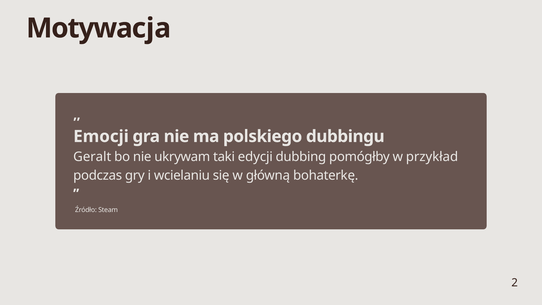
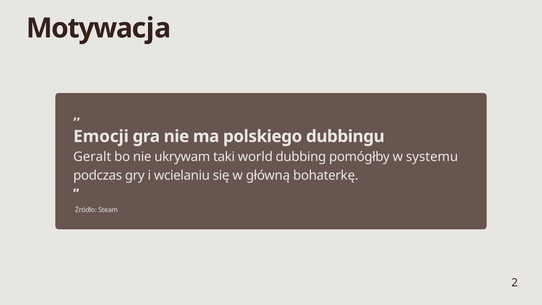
edycji: edycji -> world
przykład: przykład -> systemu
